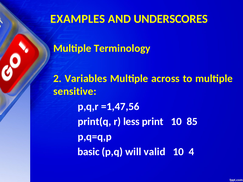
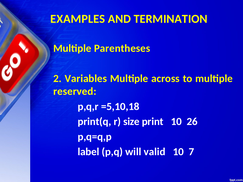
UNDERSCORES: UNDERSCORES -> TERMINATION
Terminology: Terminology -> Parentheses
sensitive: sensitive -> reserved
=1,47,56: =1,47,56 -> =5,10,18
less: less -> size
85: 85 -> 26
basic: basic -> label
4: 4 -> 7
